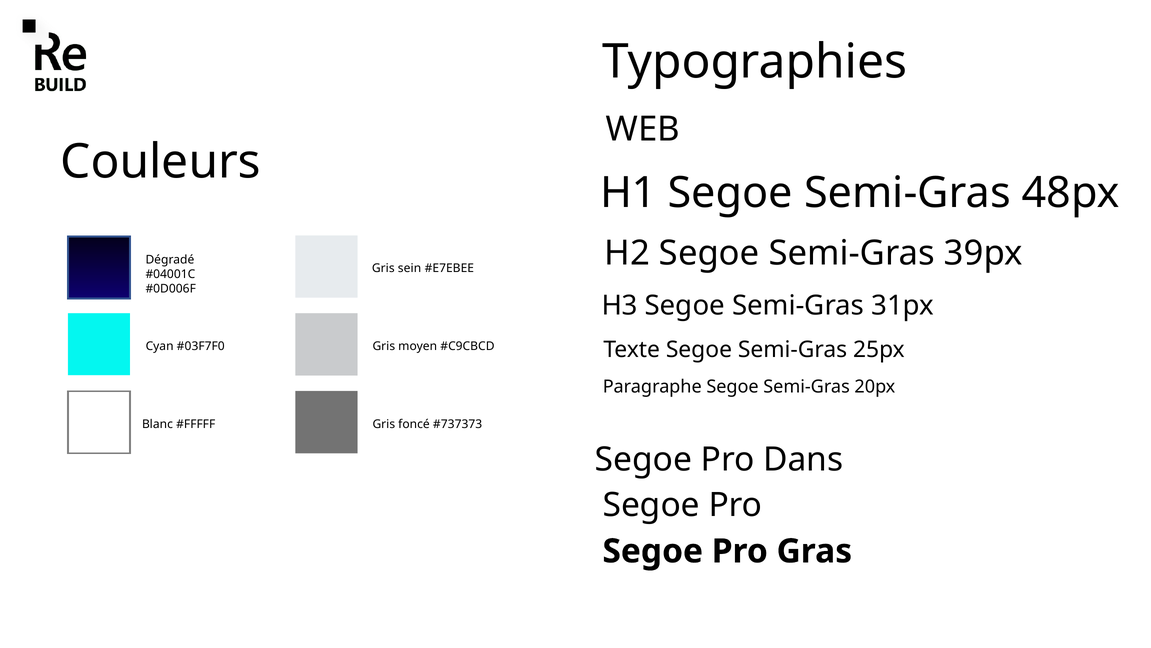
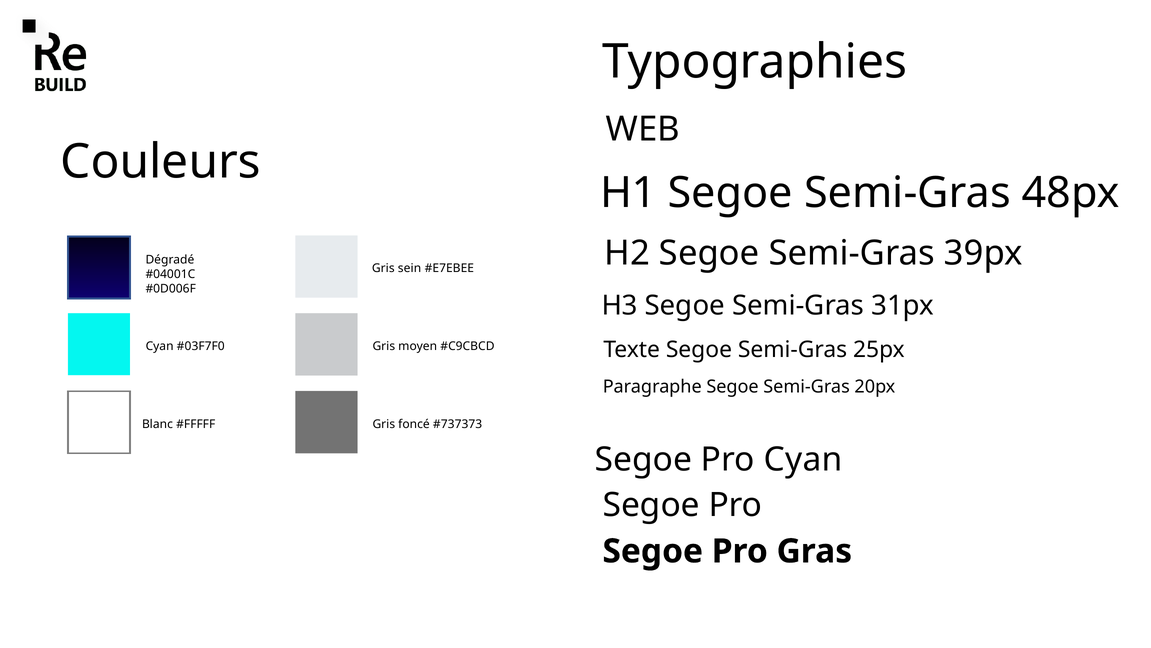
Pro Dans: Dans -> Cyan
